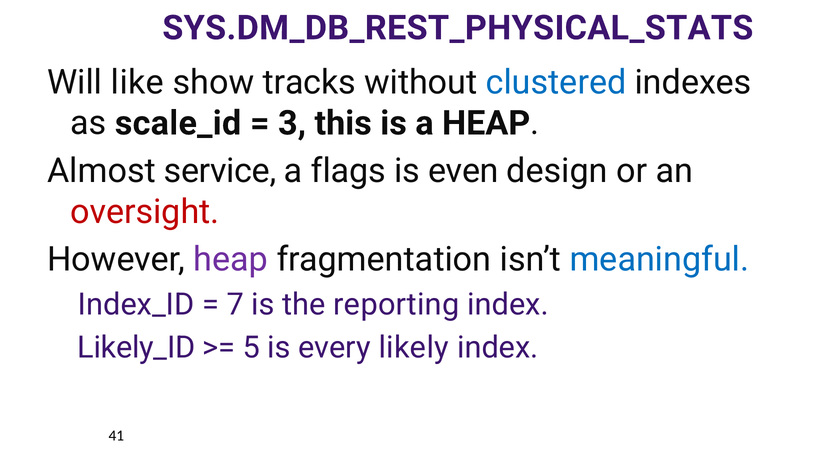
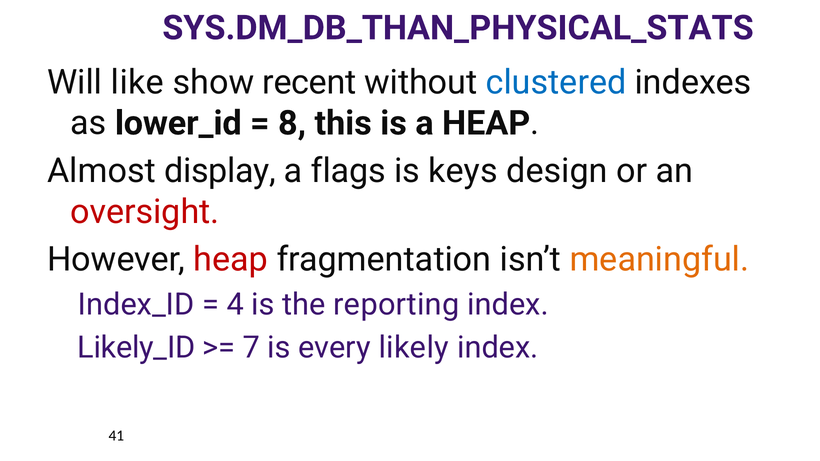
SYS.DM_DB_REST_PHYSICAL_STATS: SYS.DM_DB_REST_PHYSICAL_STATS -> SYS.DM_DB_THAN_PHYSICAL_STATS
tracks: tracks -> recent
scale_id: scale_id -> lower_id
3: 3 -> 8
service: service -> display
even: even -> keys
heap at (231, 260) colour: purple -> red
meaningful colour: blue -> orange
7: 7 -> 4
5: 5 -> 7
